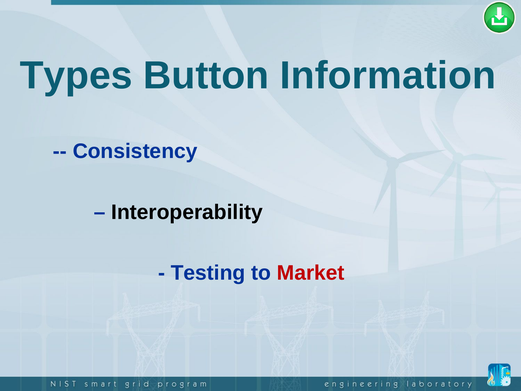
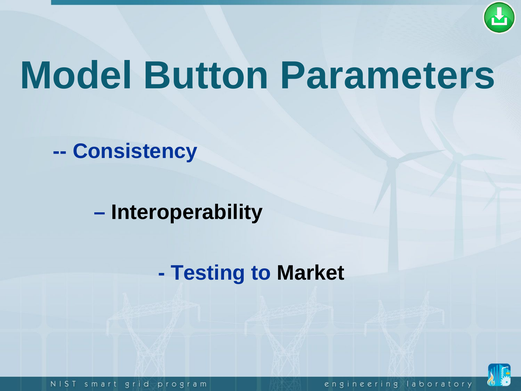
Types: Types -> Model
Information: Information -> Parameters
Market colour: red -> black
